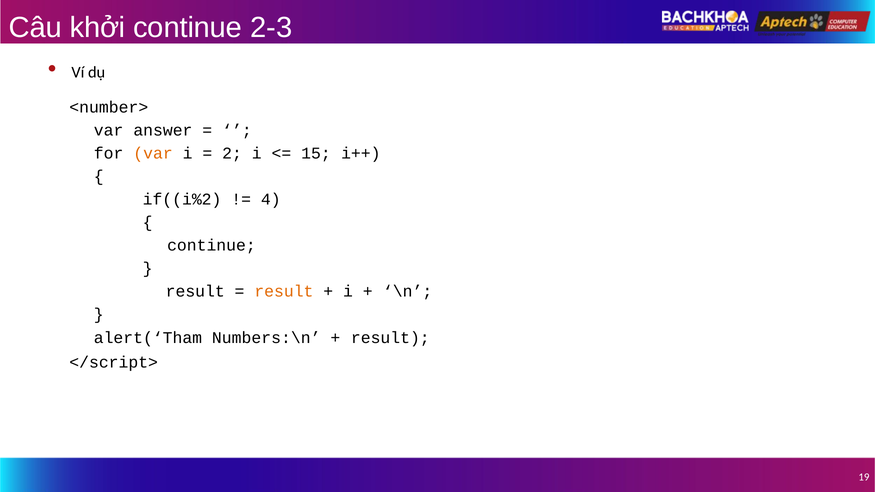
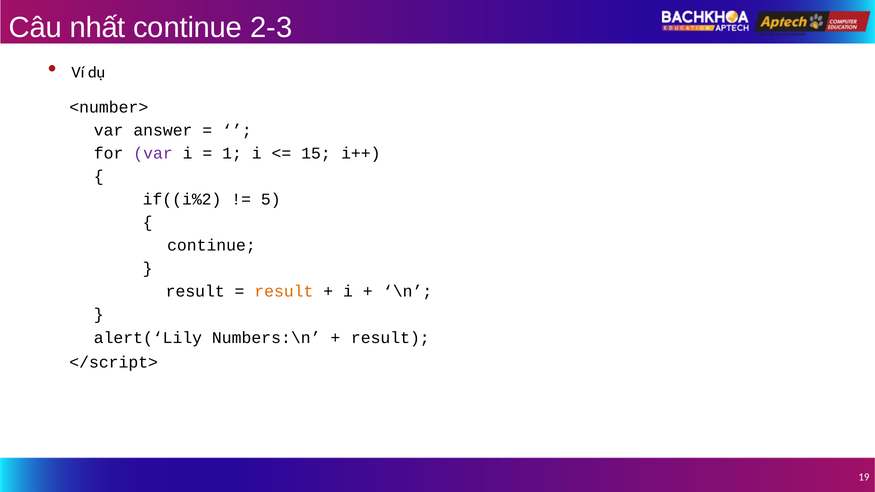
khởi: khởi -> nhất
var at (153, 153) colour: orange -> purple
2: 2 -> 1
4: 4 -> 5
alert(‘Tham: alert(‘Tham -> alert(‘Lily
